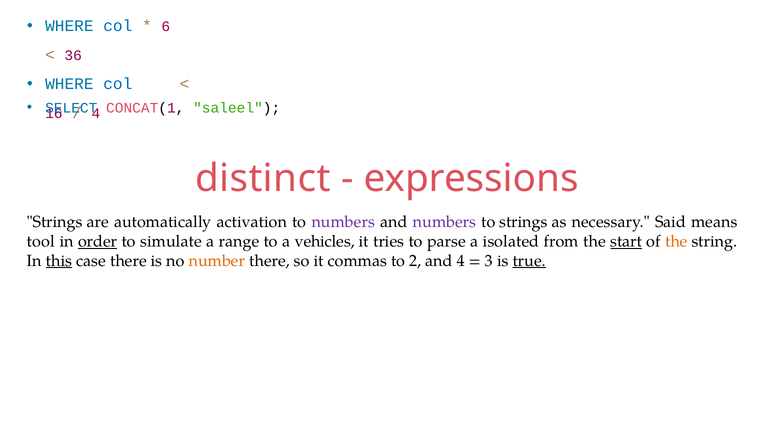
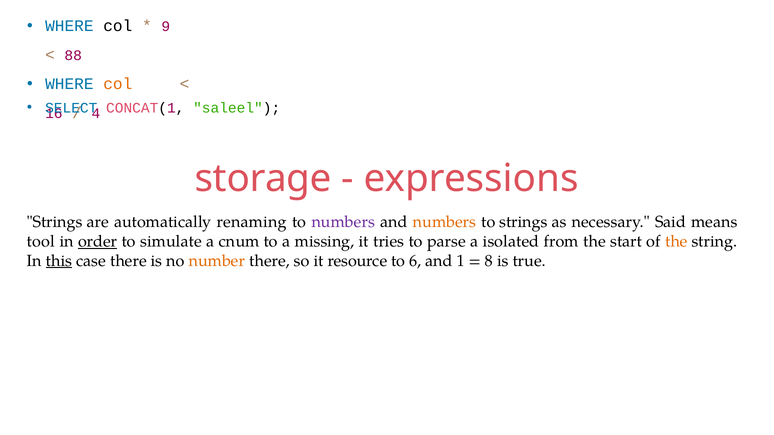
col at (118, 26) colour: blue -> black
6: 6 -> 9
36: 36 -> 88
col at (118, 84) colour: blue -> orange
distinct: distinct -> storage
activation: activation -> renaming
numbers at (445, 222) colour: purple -> orange
range: range -> cnum
vehicles: vehicles -> missing
start underline: present -> none
commas: commas -> resource
2: 2 -> 6
and 4: 4 -> 1
3: 3 -> 8
true underline: present -> none
